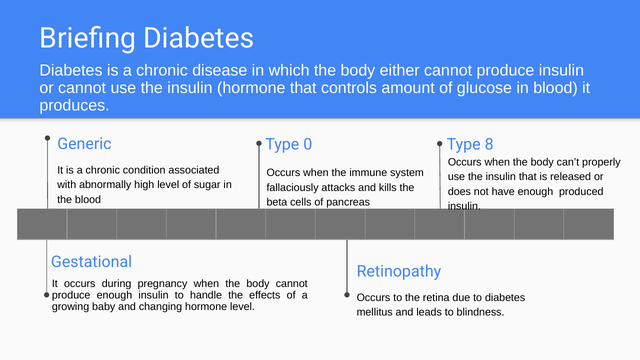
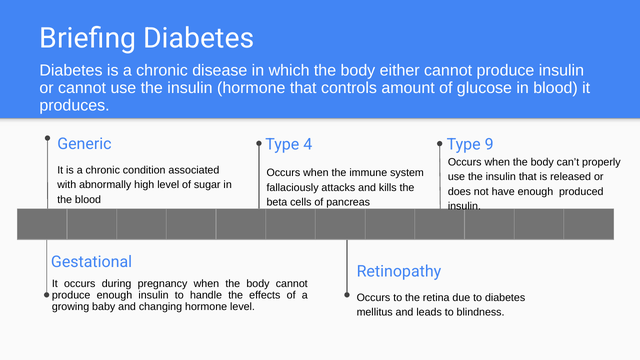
0: 0 -> 4
8: 8 -> 9
